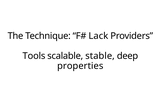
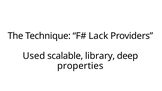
Tools: Tools -> Used
stable: stable -> library
